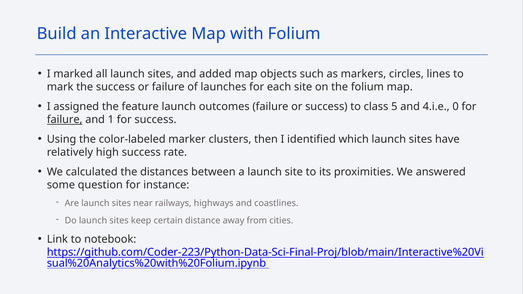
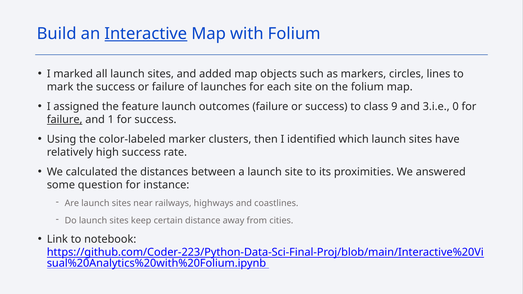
Interactive underline: none -> present
5: 5 -> 9
4.i.e: 4.i.e -> 3.i.e
